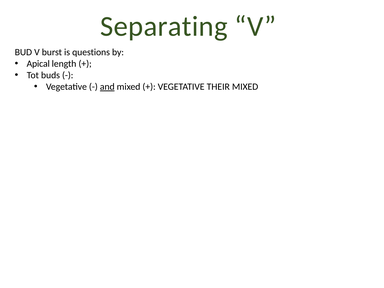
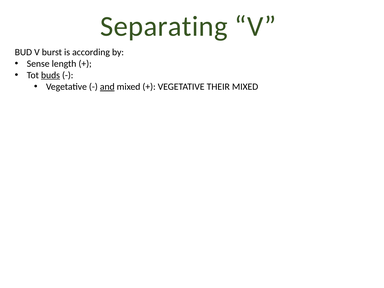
questions: questions -> according
Apical: Apical -> Sense
buds underline: none -> present
